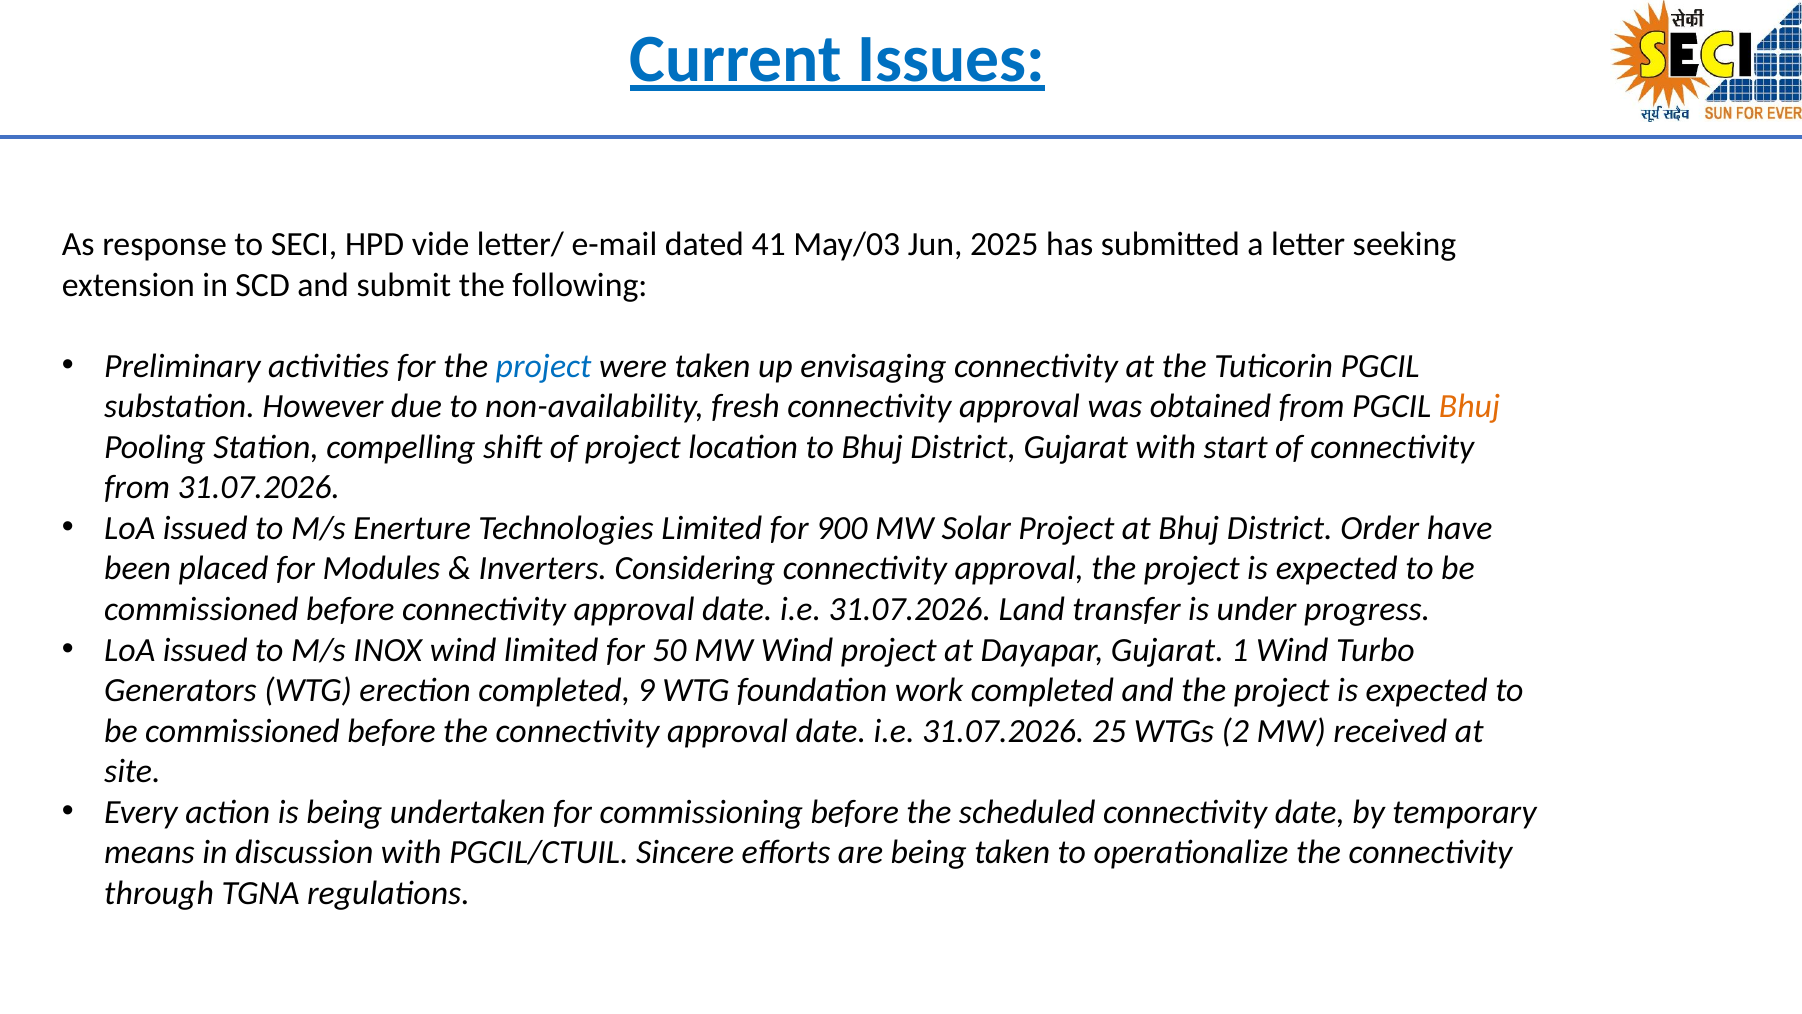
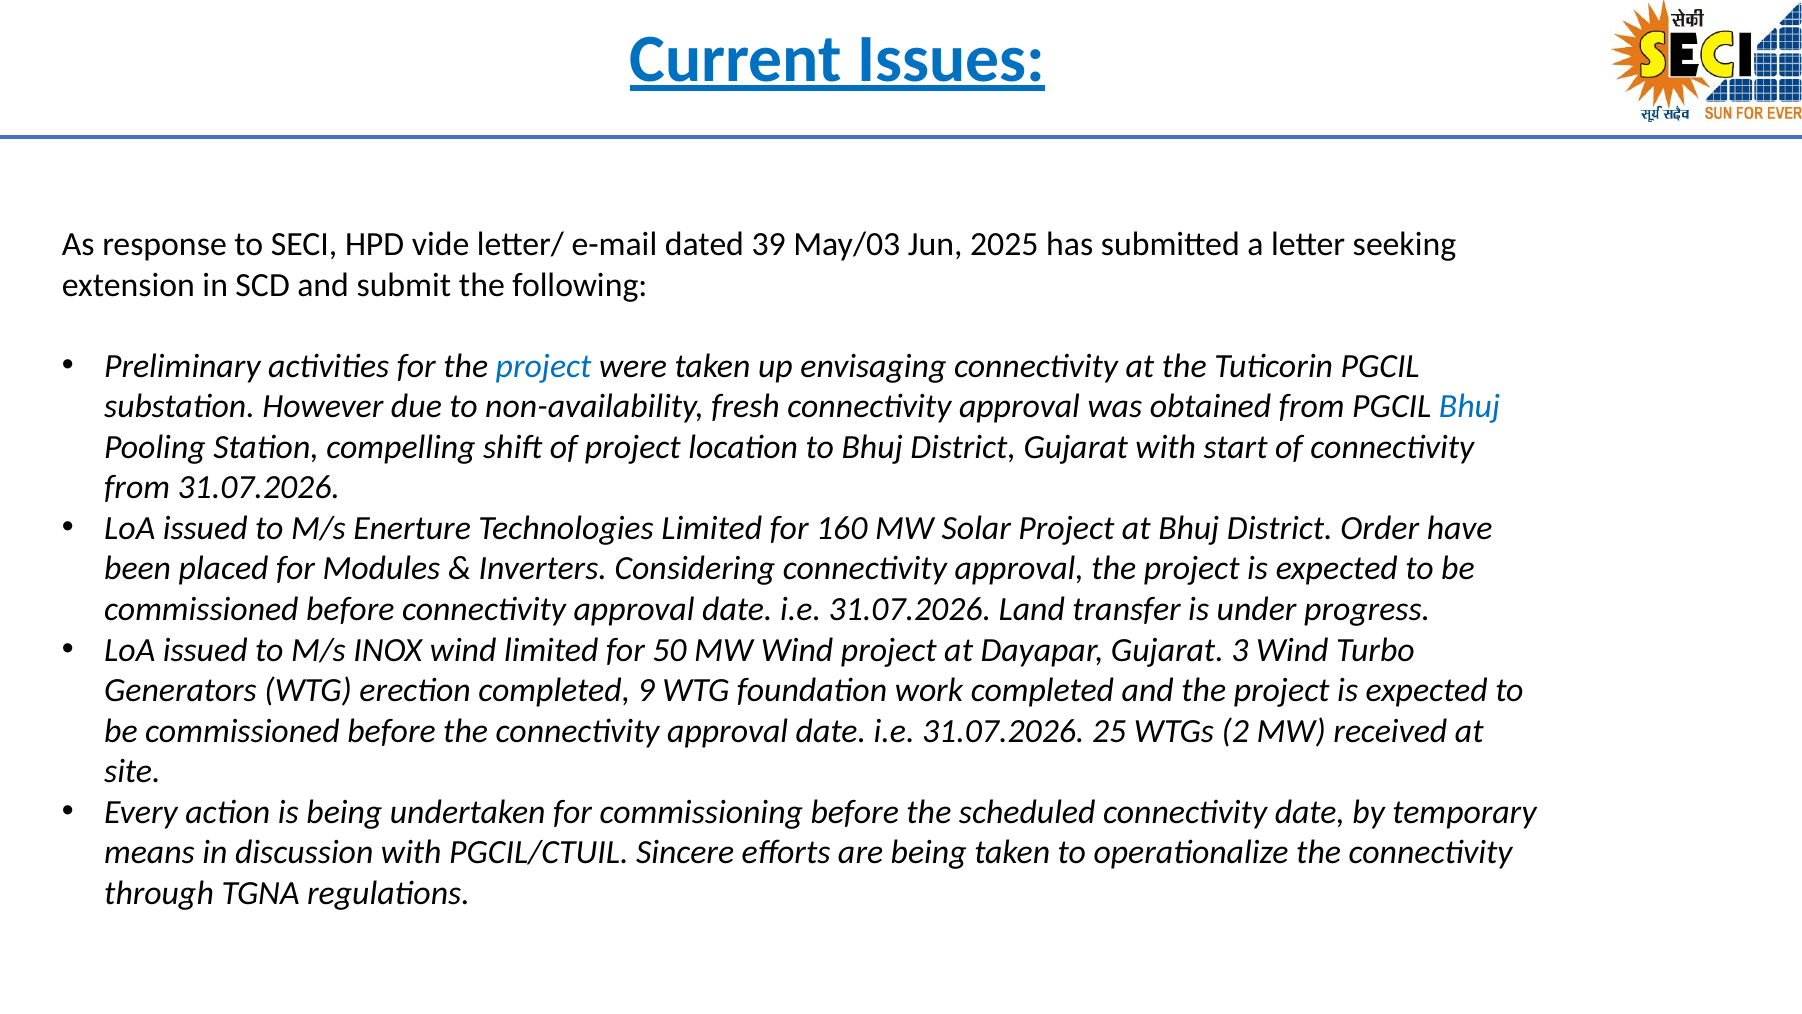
41: 41 -> 39
Bhuj at (1470, 406) colour: orange -> blue
900: 900 -> 160
1: 1 -> 3
